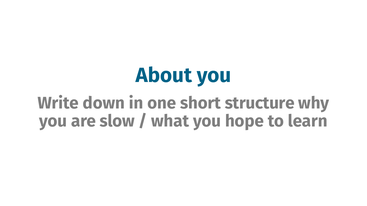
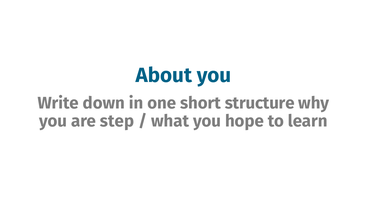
slow: slow -> step
